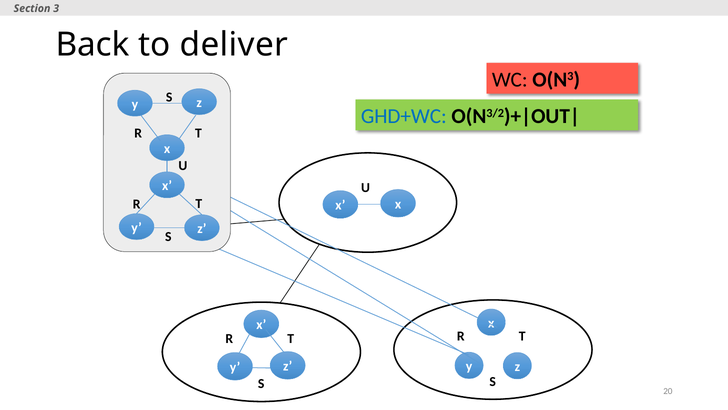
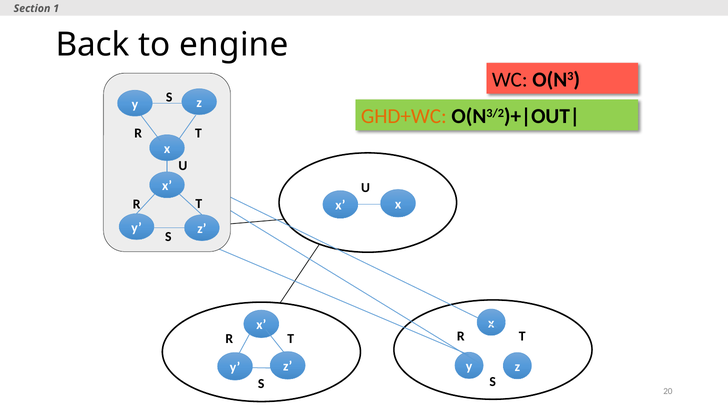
3: 3 -> 1
deliver: deliver -> engine
GHD+WC colour: blue -> orange
